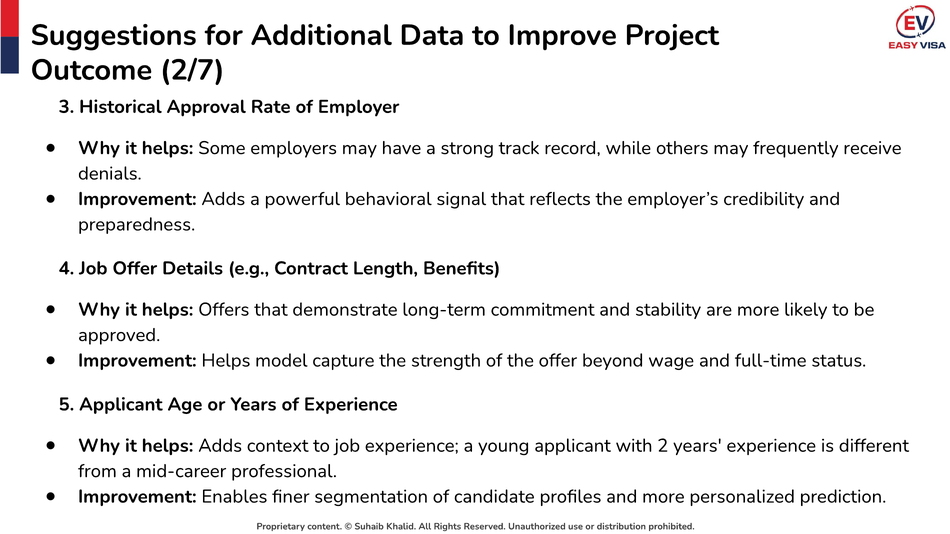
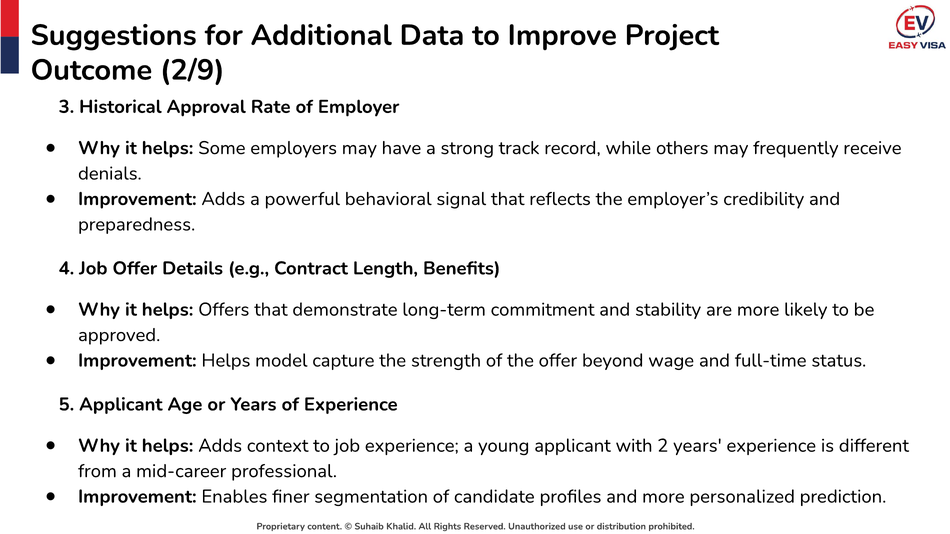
2/7: 2/7 -> 2/9
